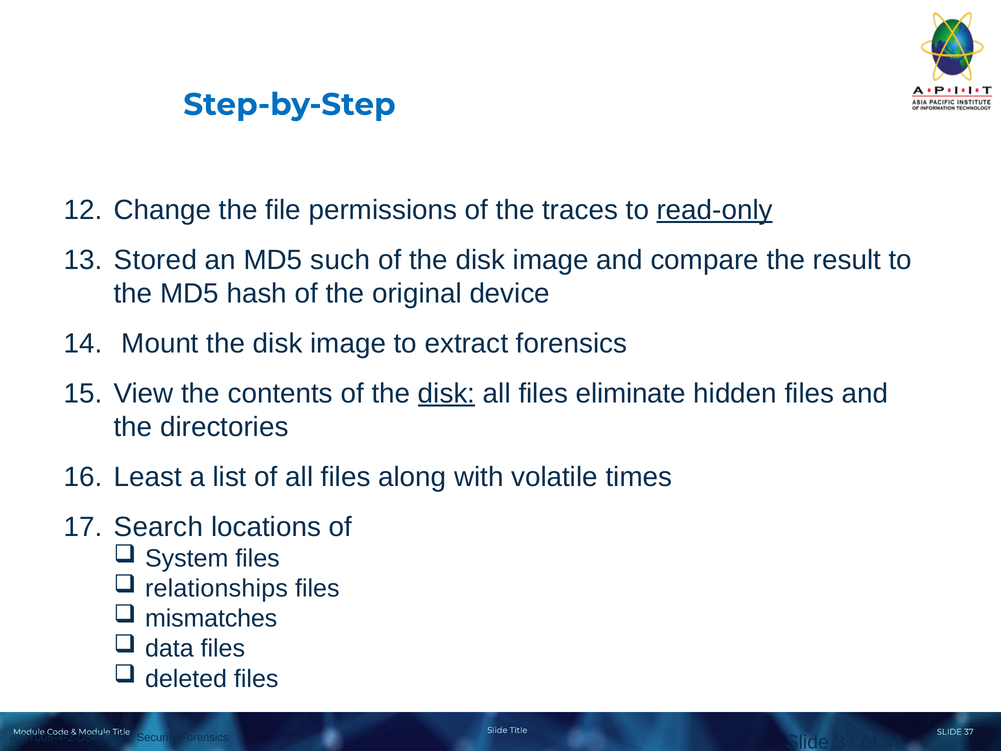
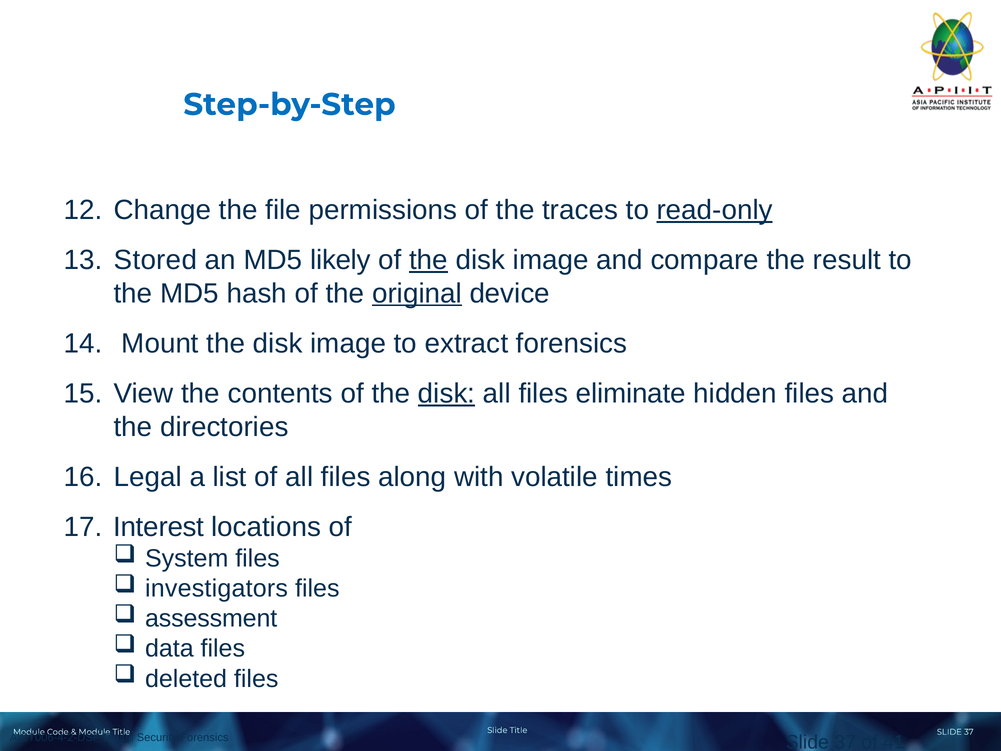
such: such -> likely
the at (428, 260) underline: none -> present
original underline: none -> present
Least: Least -> Legal
Search: Search -> Interest
relationships: relationships -> investigators
mismatches: mismatches -> assessment
